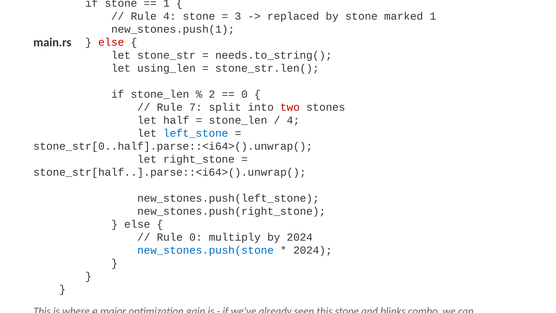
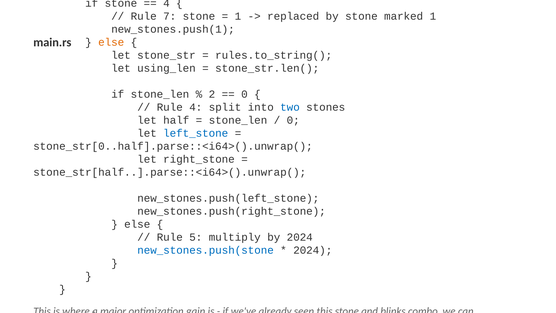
1 at (166, 3): 1 -> 4
Rule 4: 4 -> 7
3 at (238, 16): 3 -> 1
else at (111, 42) colour: red -> orange
needs.to_string(: needs.to_string( -> rules.to_string(
Rule 7: 7 -> 4
two colour: red -> blue
4 at (293, 120): 4 -> 0
Rule 0: 0 -> 5
